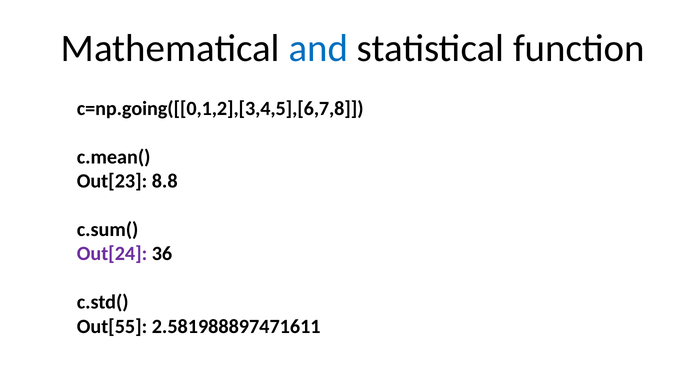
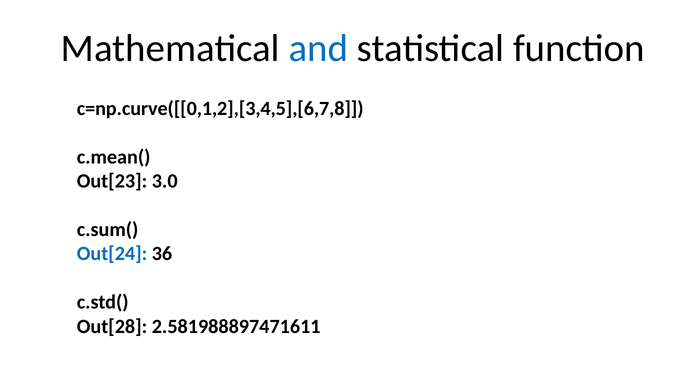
c=np.going([[0,1,2],[3,4,5],[6,7,8: c=np.going([[0,1,2],[3,4,5],[6,7,8 -> c=np.curve([[0,1,2],[3,4,5],[6,7,8
8.8: 8.8 -> 3.0
Out[24 colour: purple -> blue
Out[55: Out[55 -> Out[28
